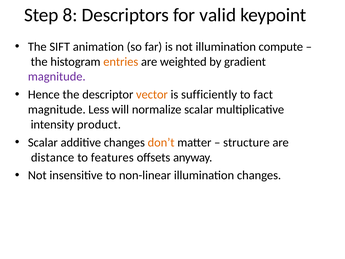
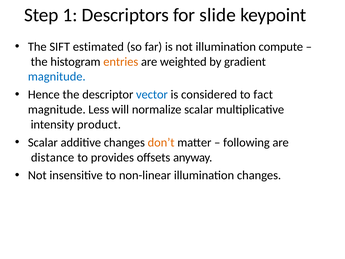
8: 8 -> 1
valid: valid -> slide
animation: animation -> estimated
magnitude at (57, 77) colour: purple -> blue
vector colour: orange -> blue
sufficiently: sufficiently -> considered
structure: structure -> following
features: features -> provides
